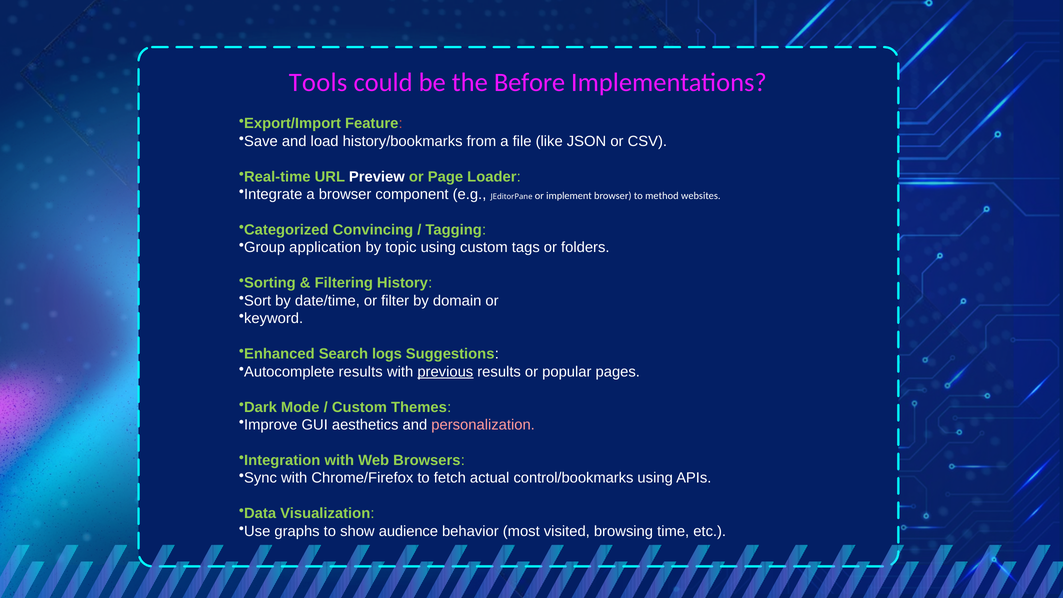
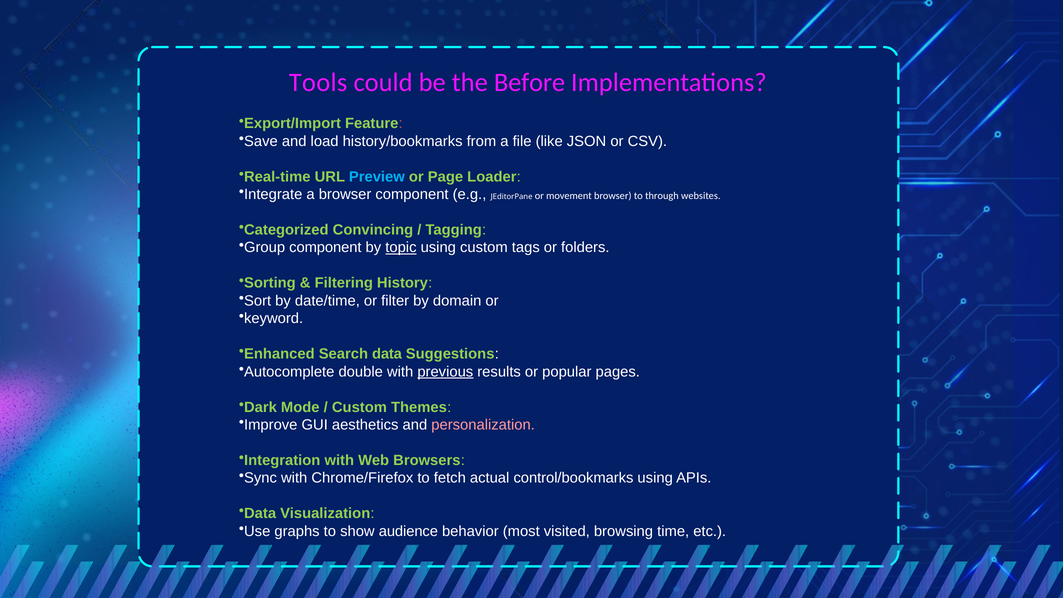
Preview colour: white -> light blue
implement: implement -> movement
method: method -> through
Group application: application -> component
topic underline: none -> present
Search logs: logs -> data
Autocomplete results: results -> double
